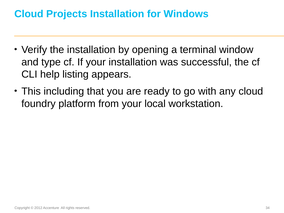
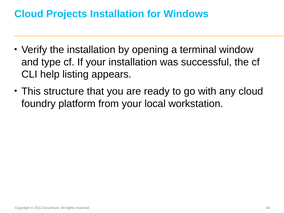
including: including -> structure
